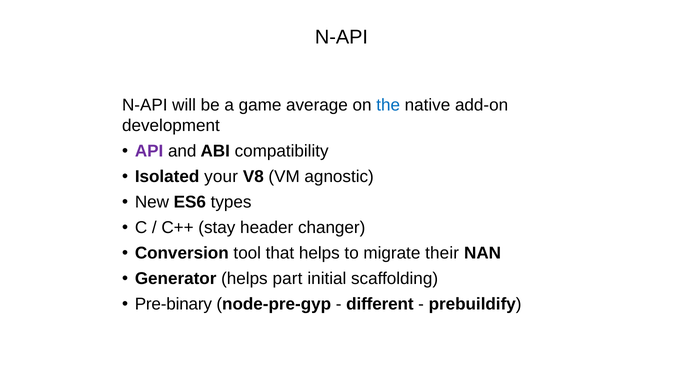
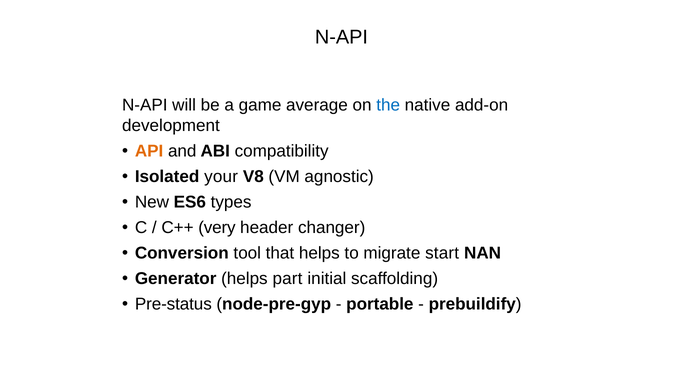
API colour: purple -> orange
stay: stay -> very
their: their -> start
Pre-binary: Pre-binary -> Pre-status
different: different -> portable
